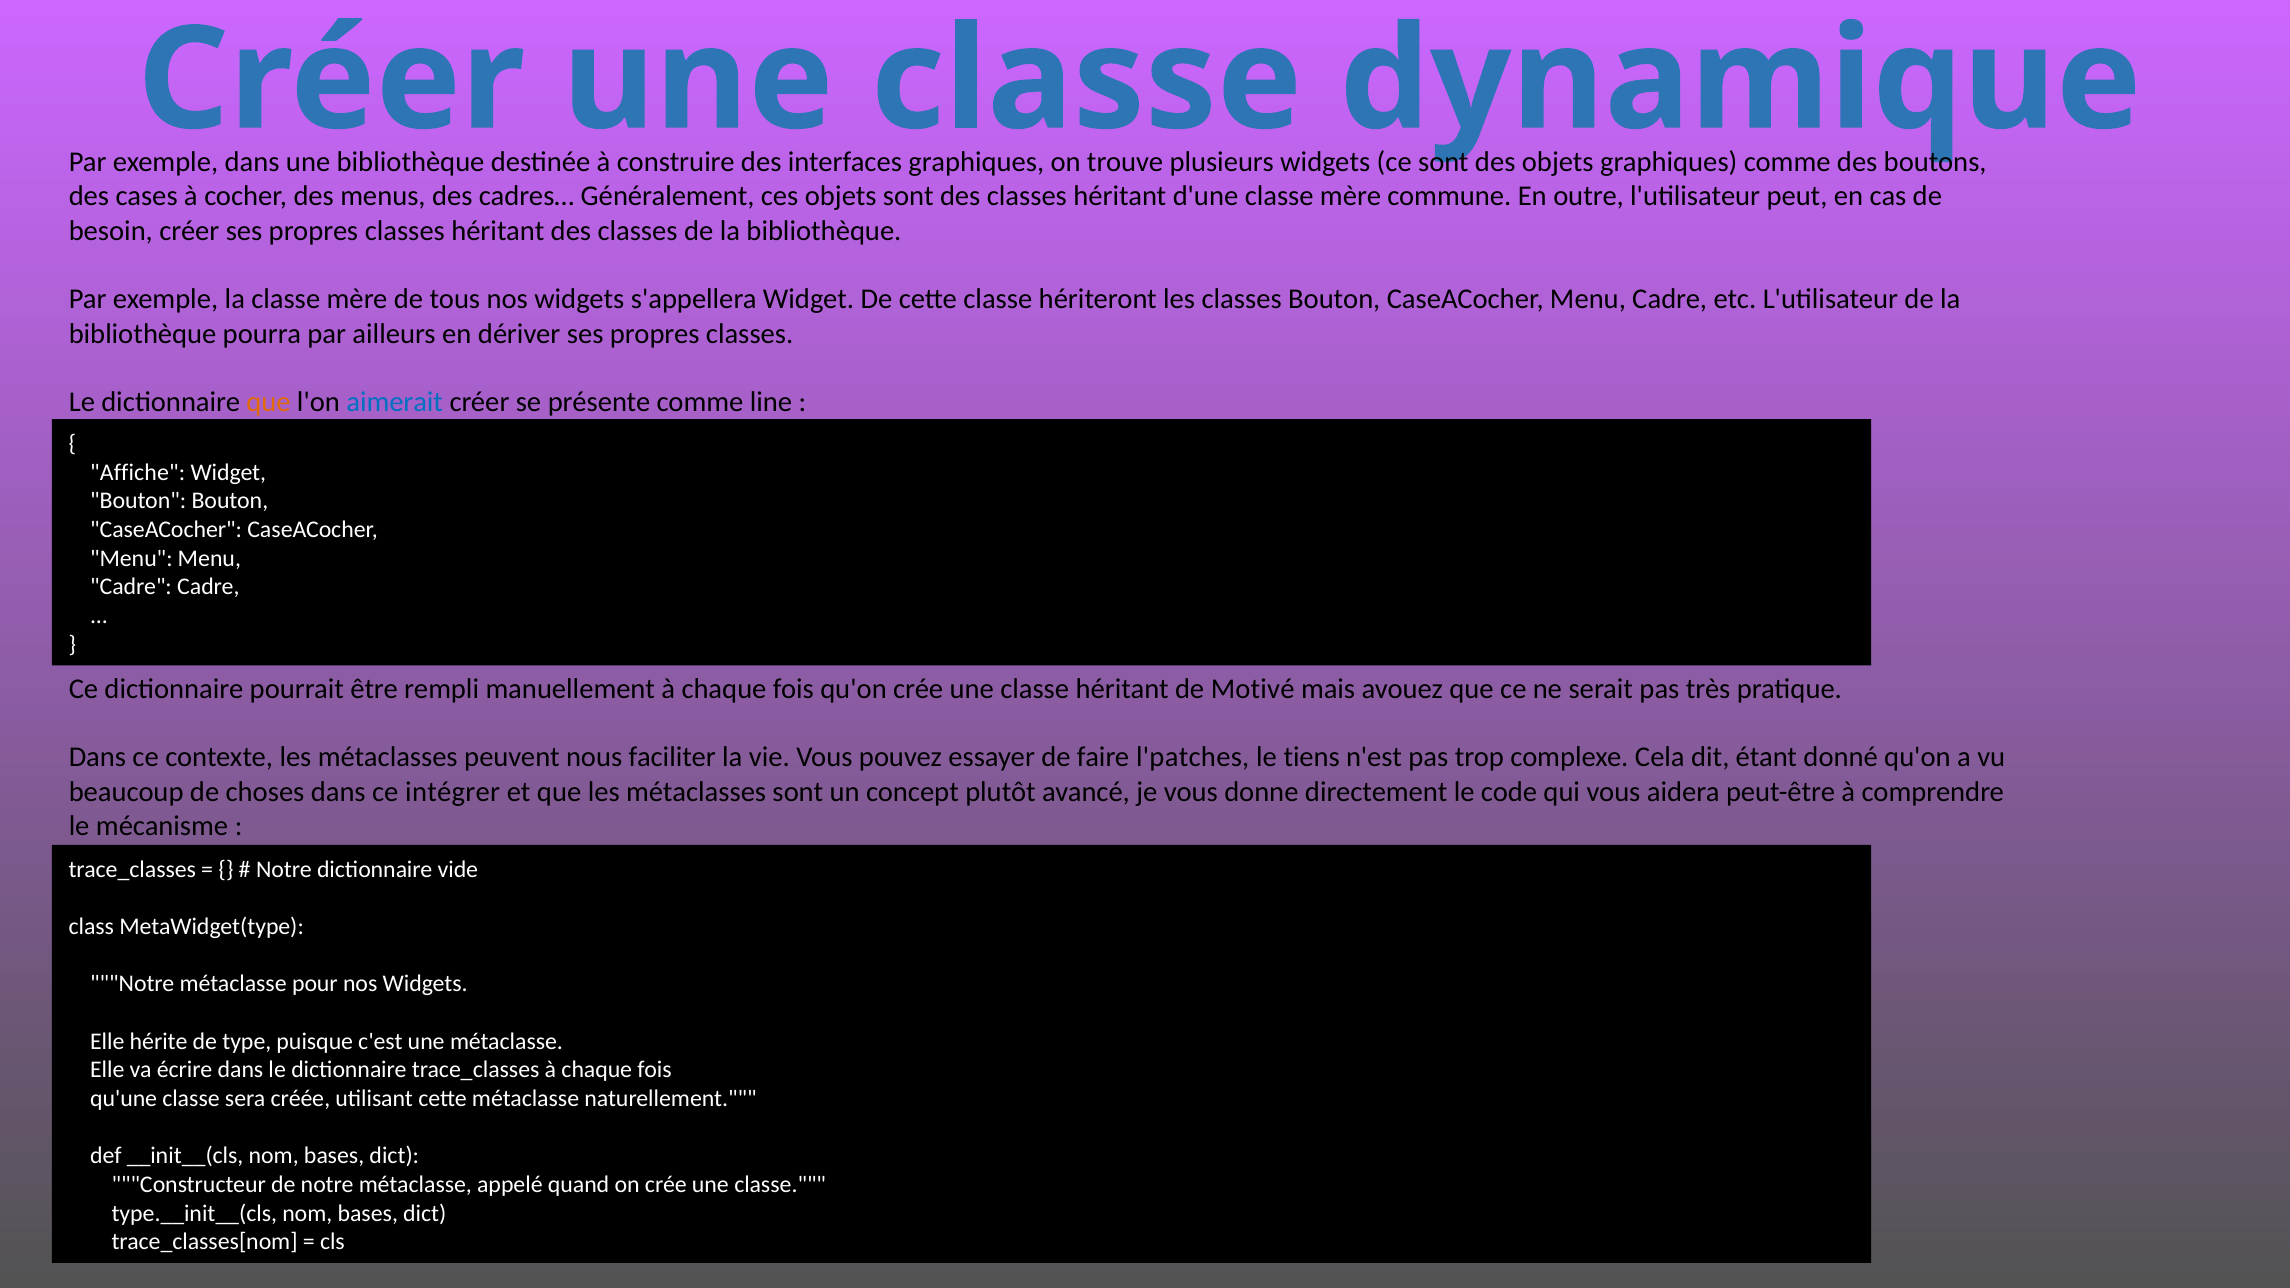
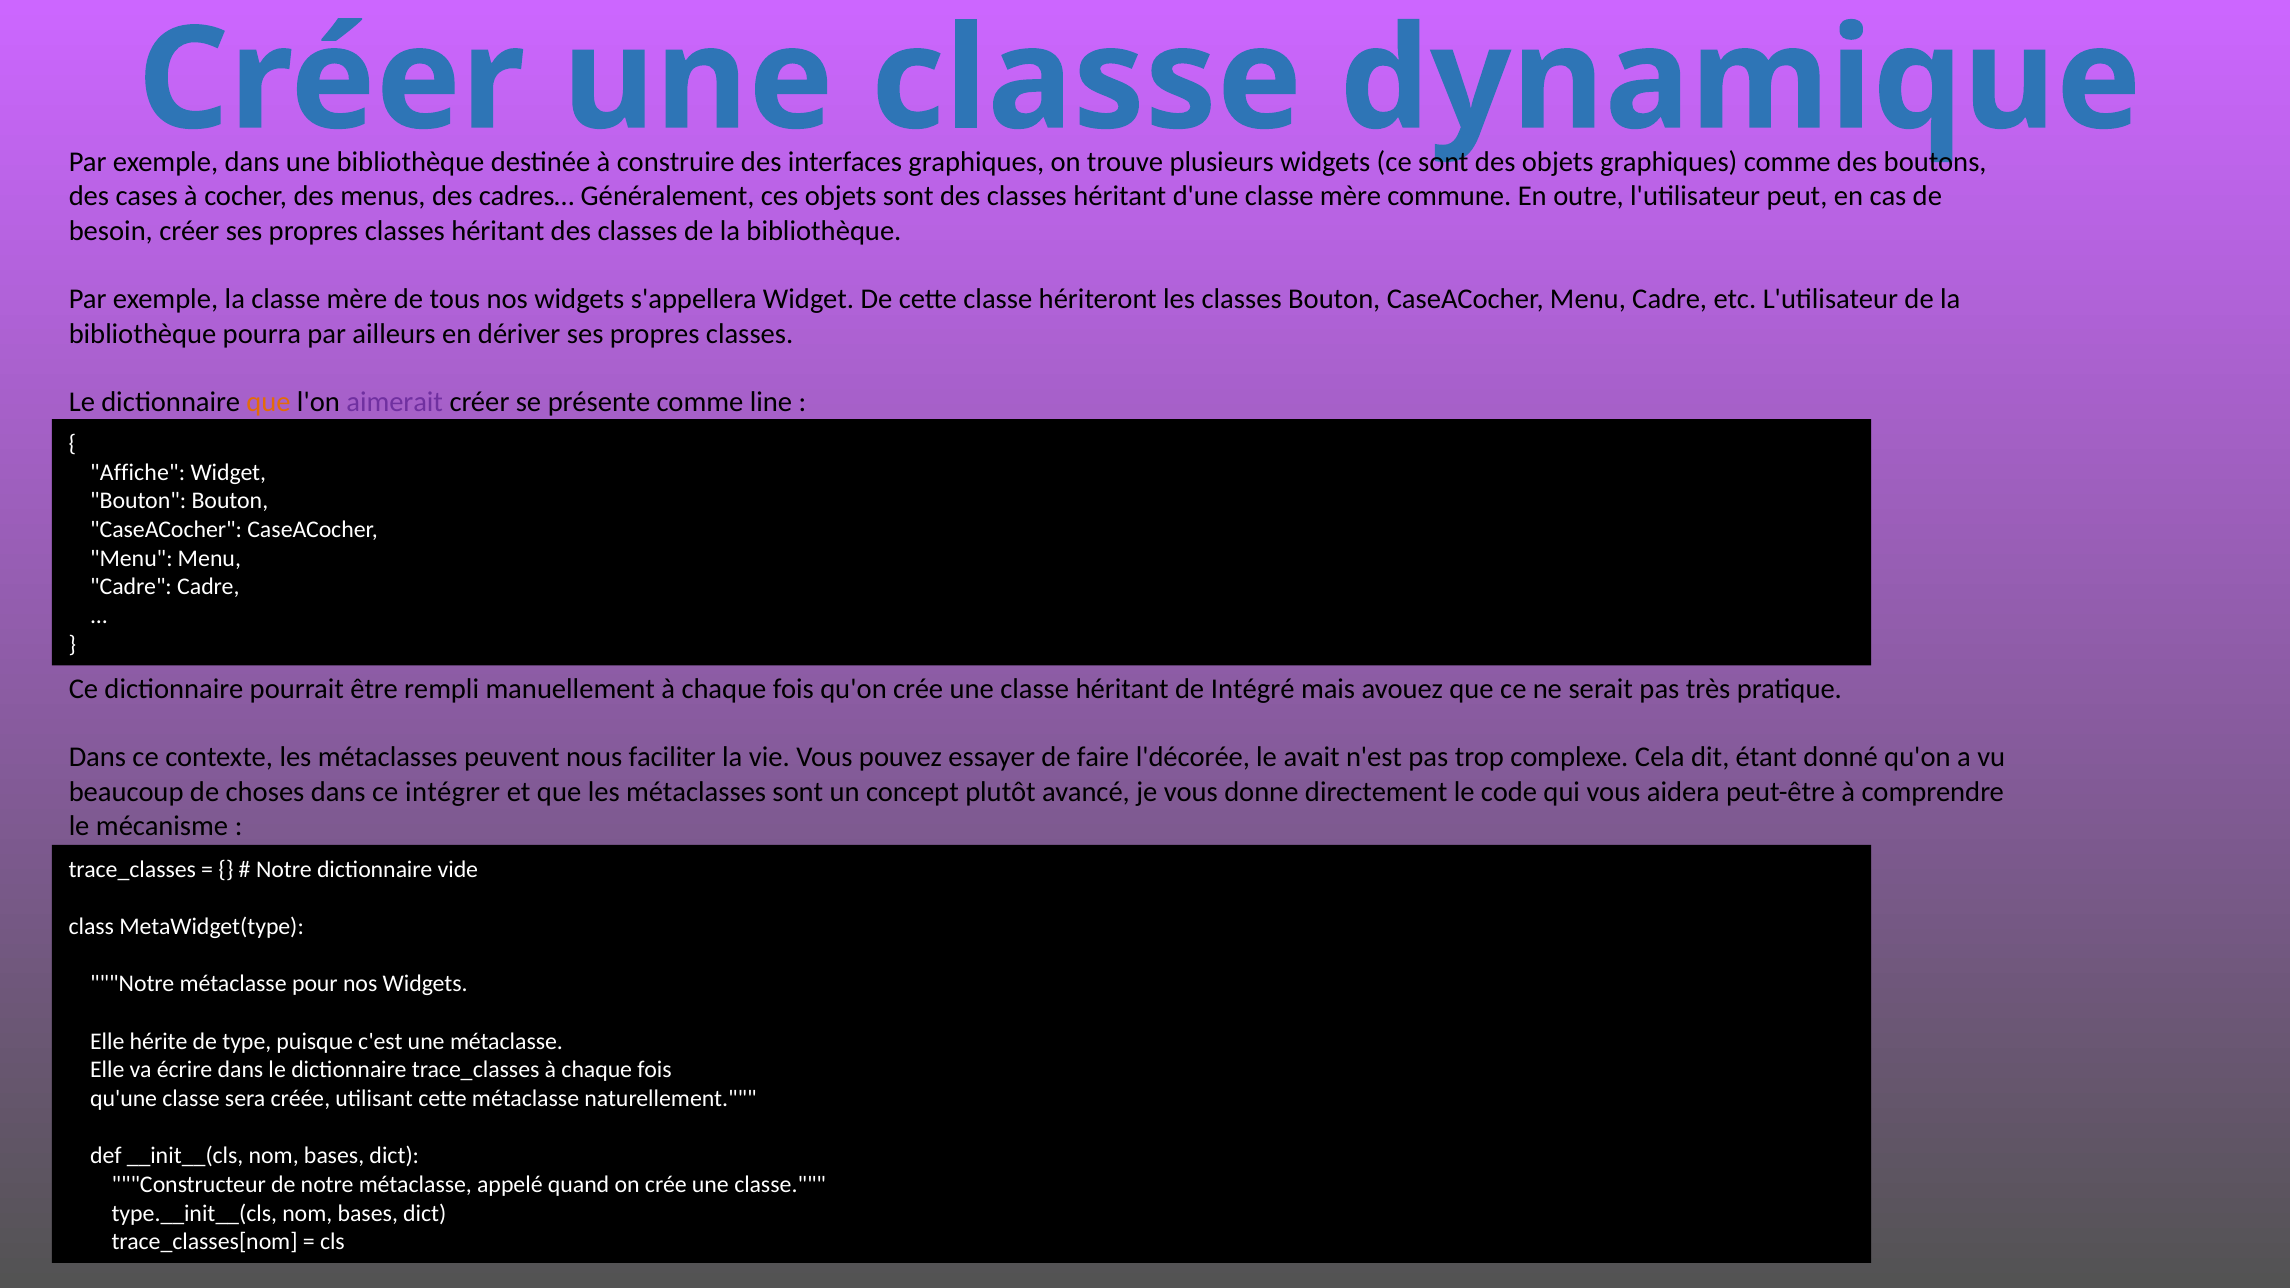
aimerait colour: blue -> purple
Motivé: Motivé -> Intégré
l'patches: l'patches -> l'décorée
tiens: tiens -> avait
